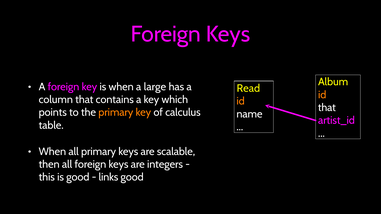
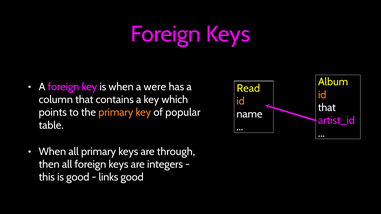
large: large -> were
calculus: calculus -> popular
scalable: scalable -> through
